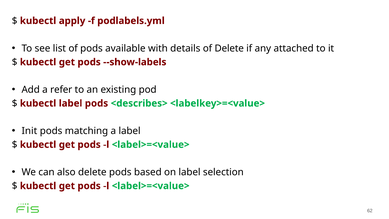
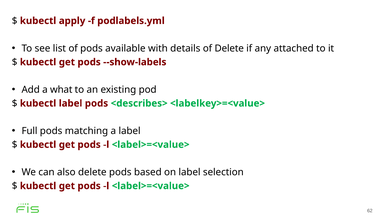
refer: refer -> what
Init: Init -> Full
